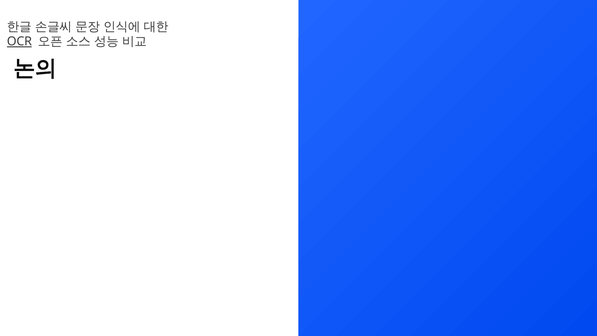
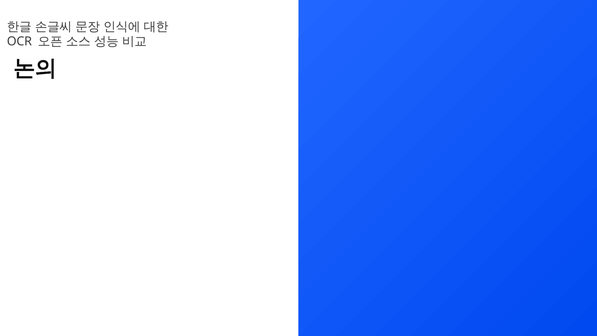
OCR underline: present -> none
